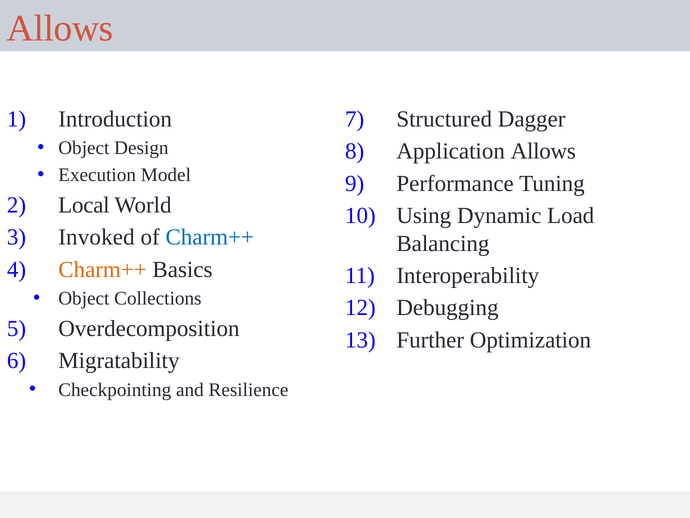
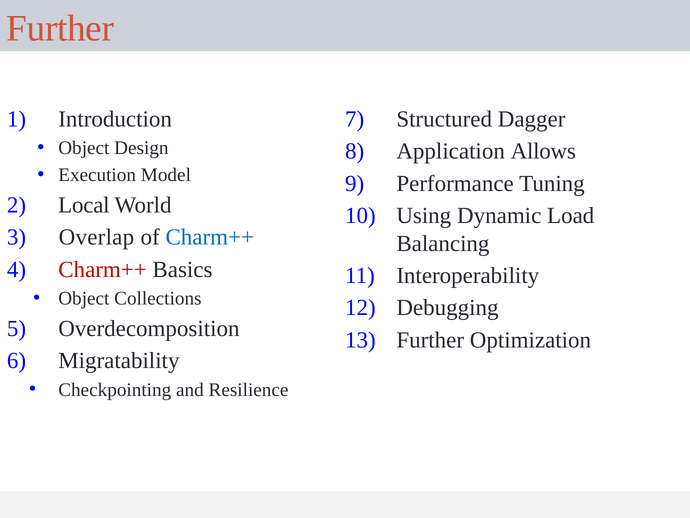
Allows at (60, 28): Allows -> Further
Invoked: Invoked -> Overlap
Charm++ at (103, 269) colour: orange -> red
